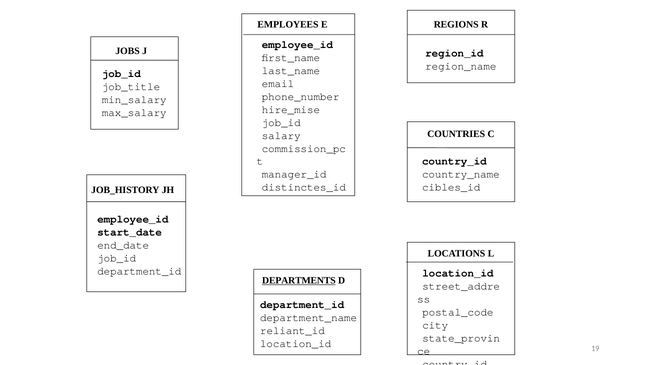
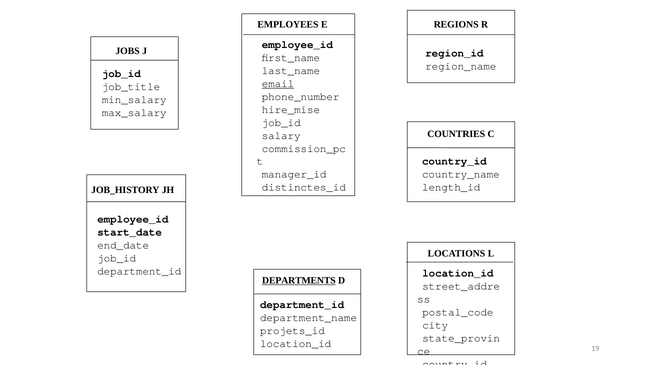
email underline: none -> present
cibles_id: cibles_id -> length_id
reliant_id: reliant_id -> projets_id
